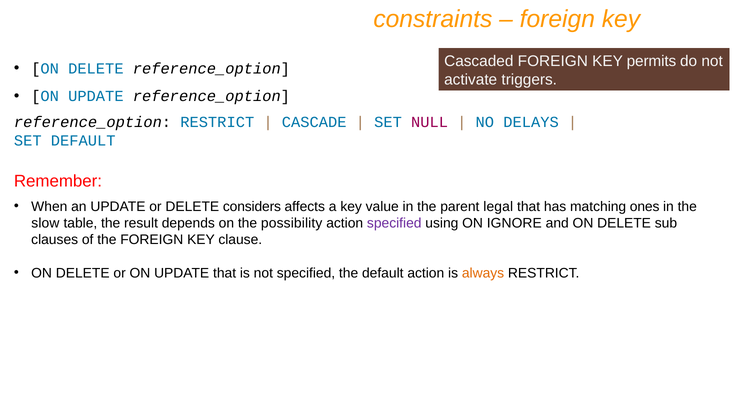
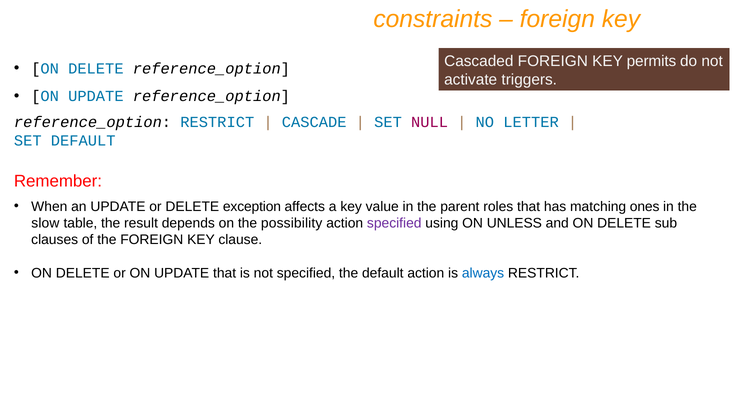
DELAYS: DELAYS -> LETTER
considers: considers -> exception
legal: legal -> roles
IGNORE: IGNORE -> UNLESS
always colour: orange -> blue
